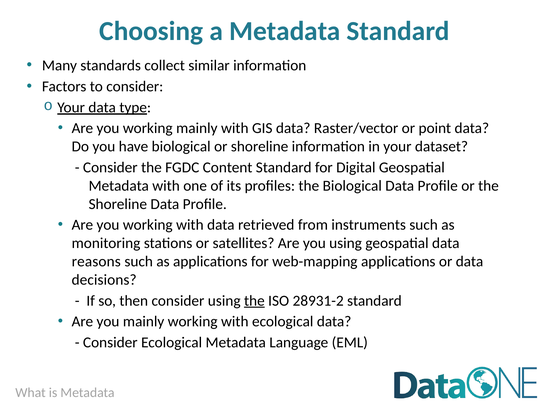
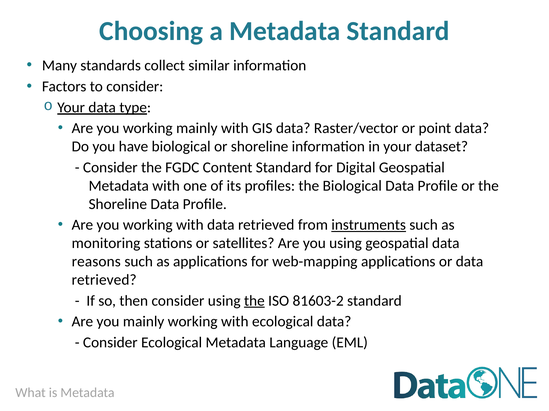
instruments underline: none -> present
decisions at (104, 280): decisions -> retrieved
28931-2: 28931-2 -> 81603-2
